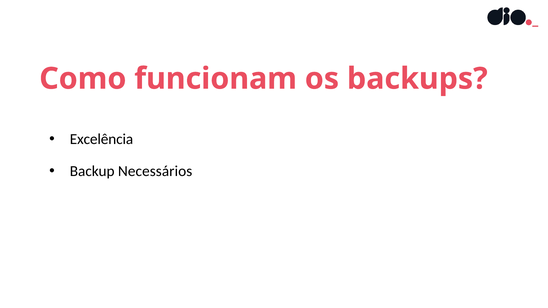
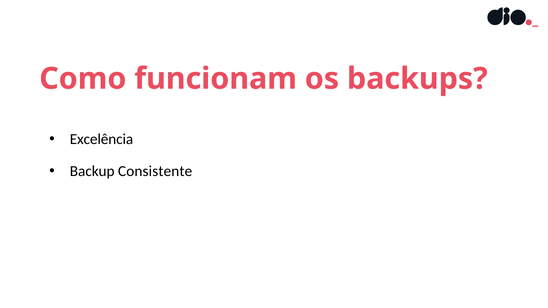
Necessários: Necessários -> Consistente
